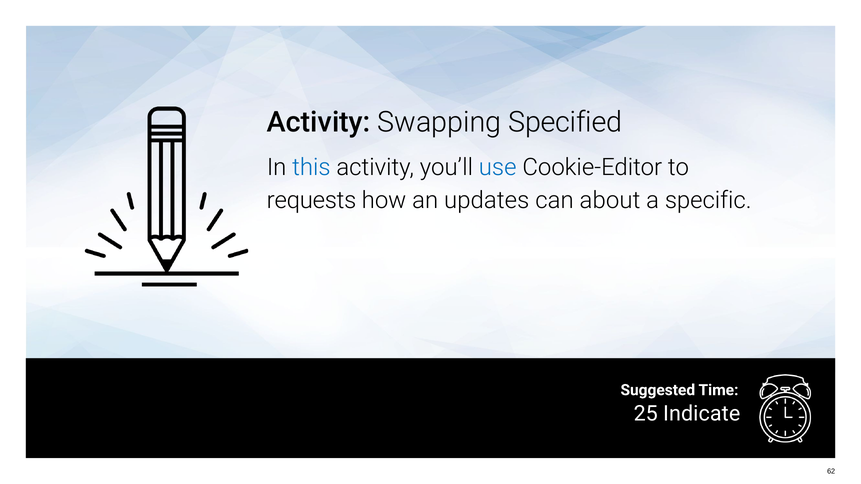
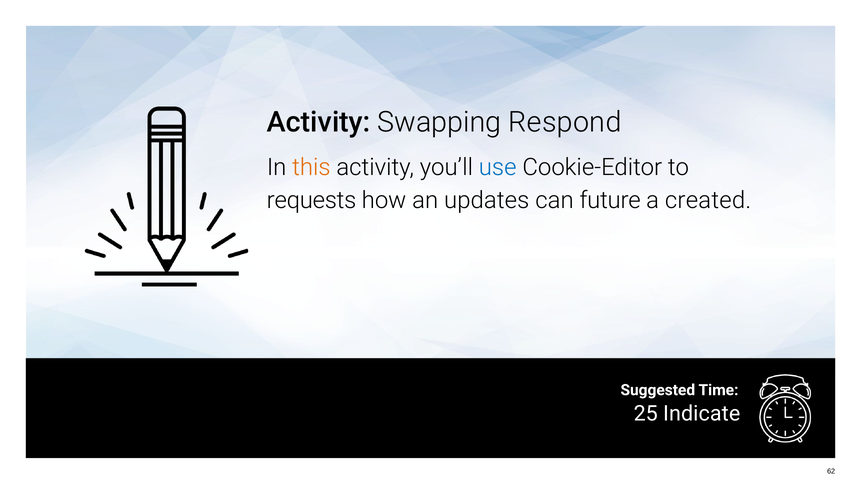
Specified: Specified -> Respond
this colour: blue -> orange
about: about -> future
specific: specific -> created
